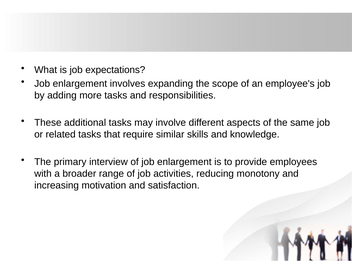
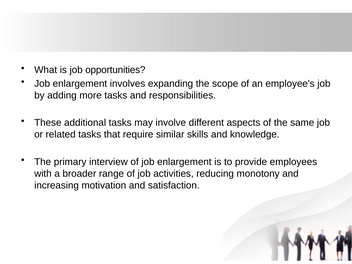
expectations: expectations -> opportunities
